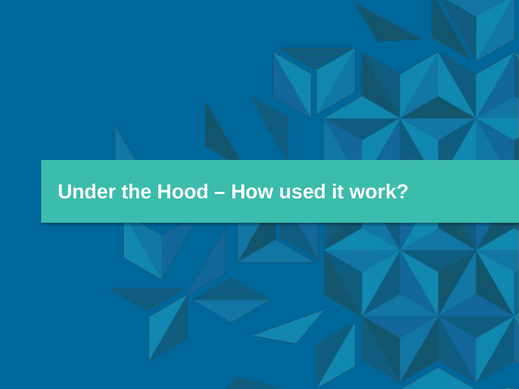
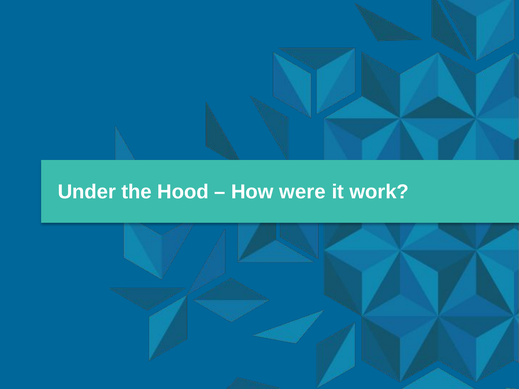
used: used -> were
